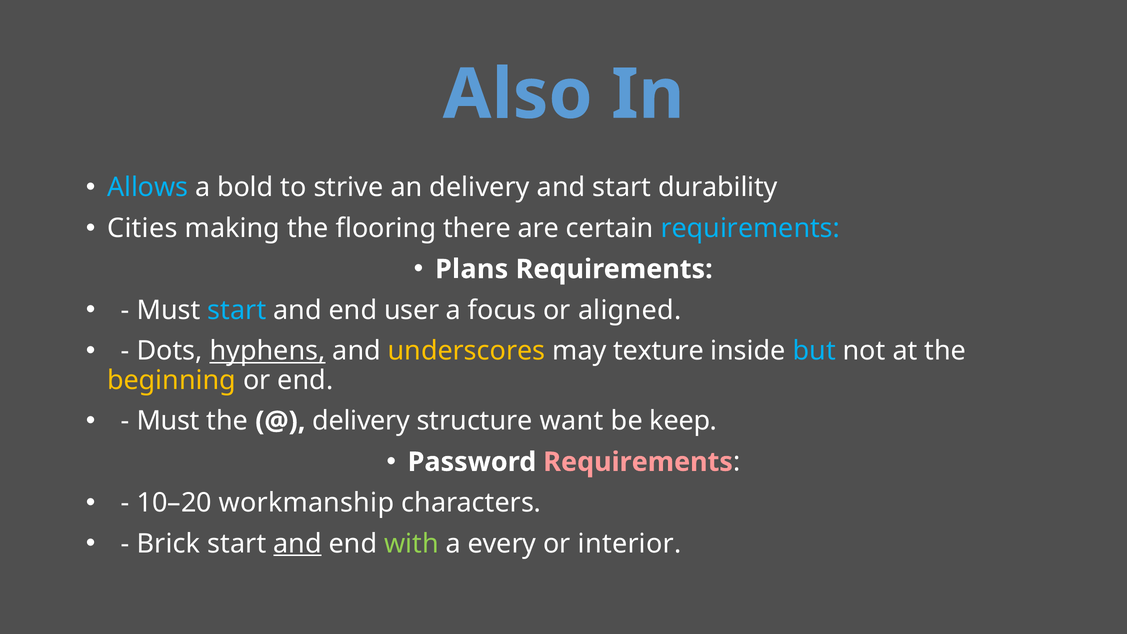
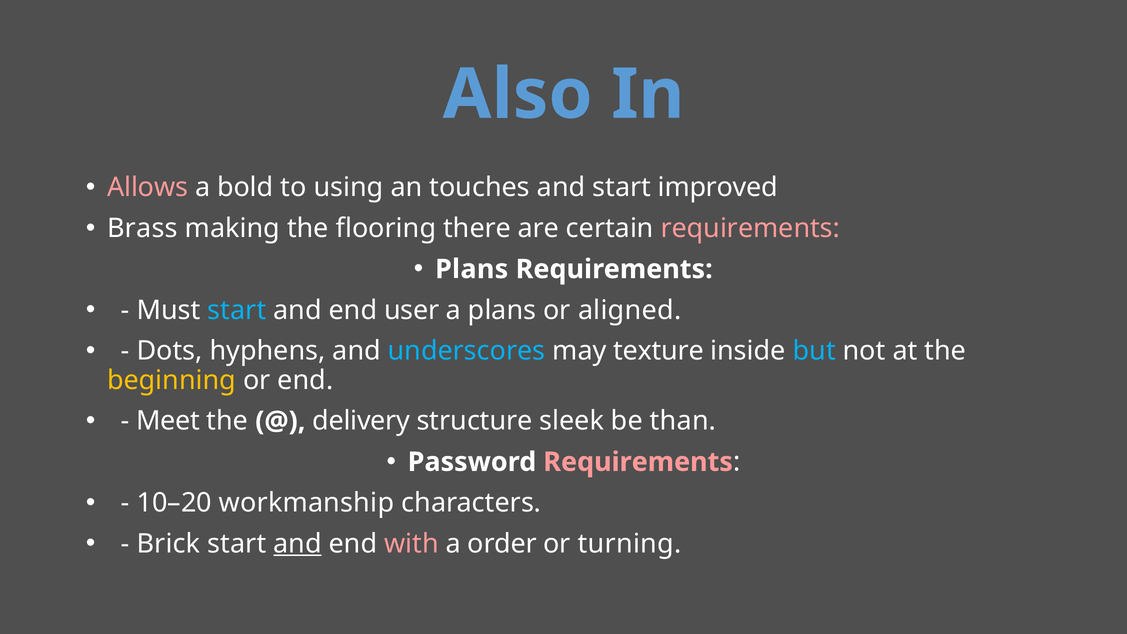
Allows colour: light blue -> pink
strive: strive -> using
an delivery: delivery -> touches
durability: durability -> improved
Cities: Cities -> Brass
requirements at (750, 228) colour: light blue -> pink
a focus: focus -> plans
hyphens underline: present -> none
underscores colour: yellow -> light blue
Must at (168, 421): Must -> Meet
want: want -> sleek
keep: keep -> than
with colour: light green -> pink
every: every -> order
interior: interior -> turning
